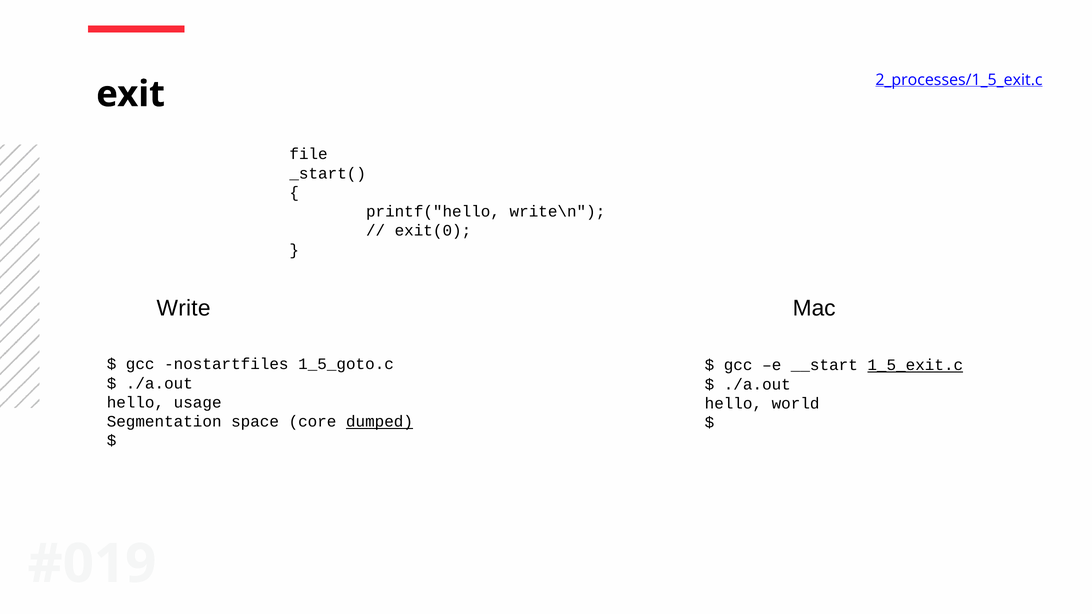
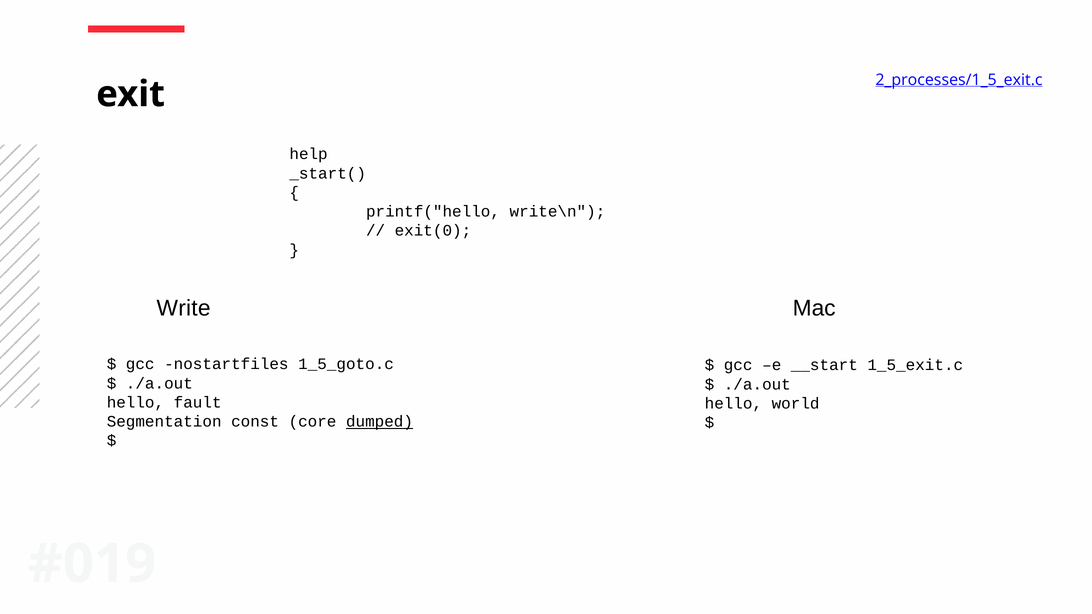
file: file -> help
1_5_exit.c underline: present -> none
usage: usage -> fault
space: space -> const
